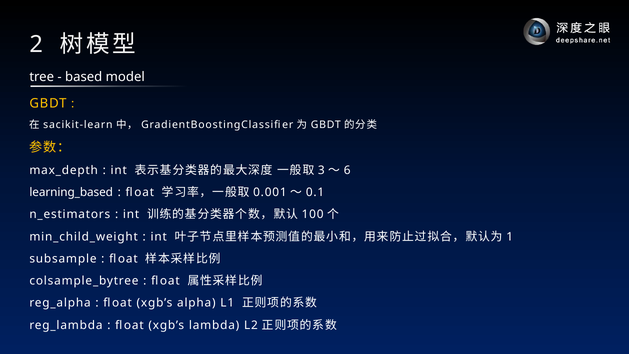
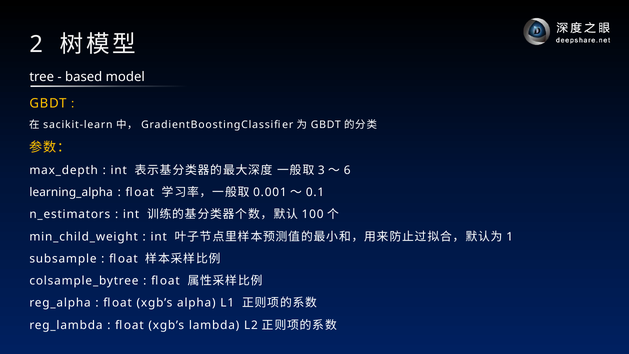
learning_based: learning_based -> learning_alpha
